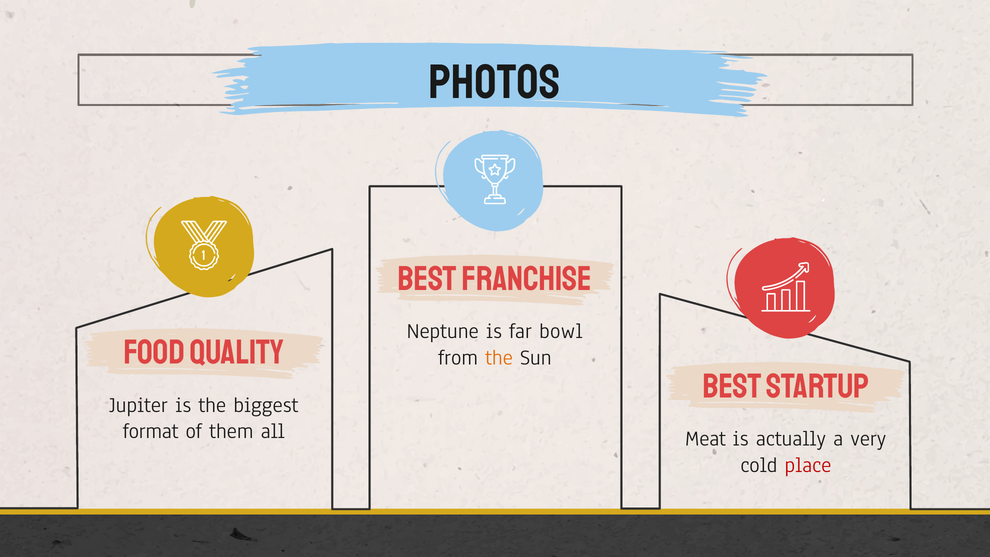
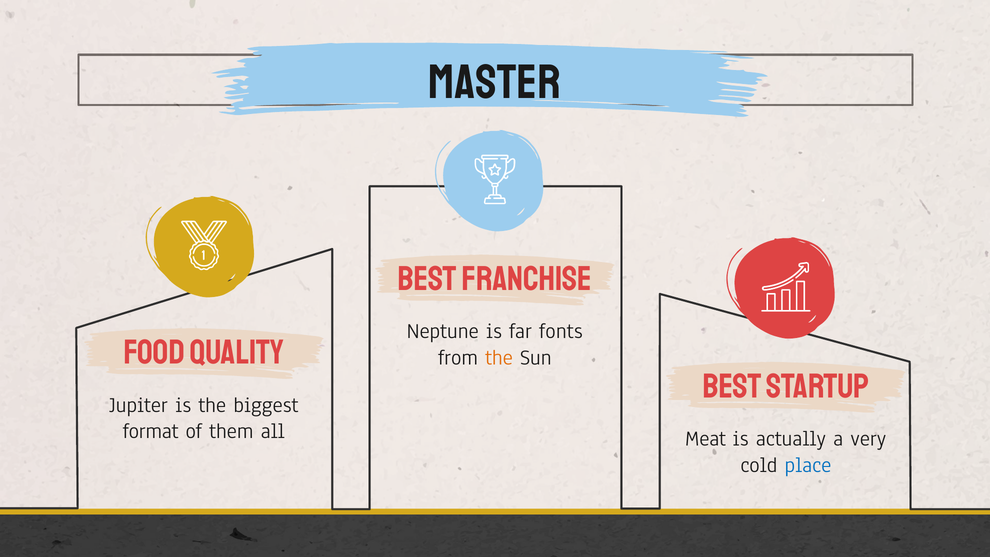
PHOTOS: PHOTOS -> MASTER
bowl: bowl -> fonts
place colour: red -> blue
